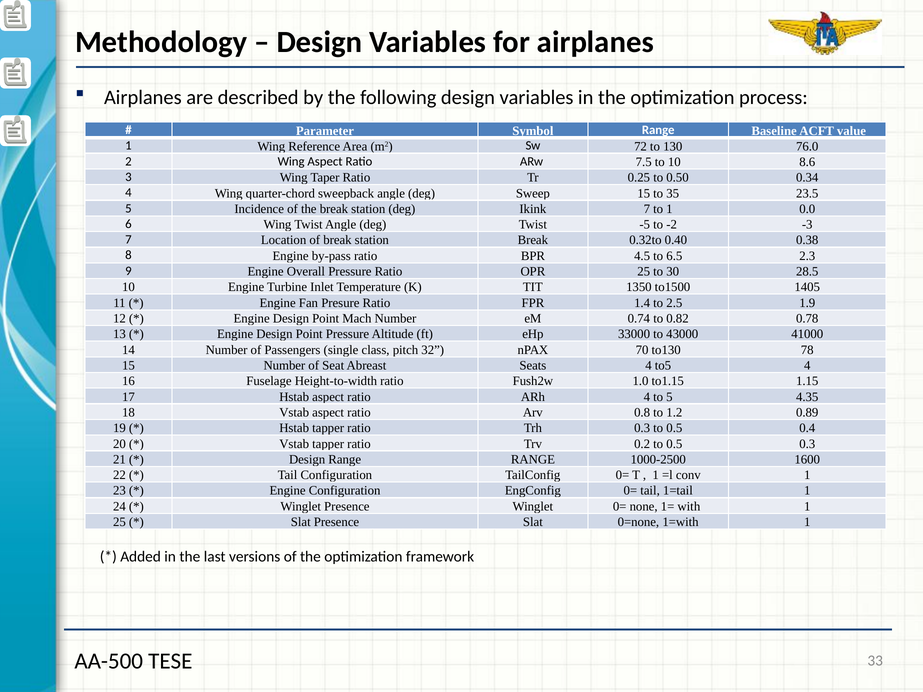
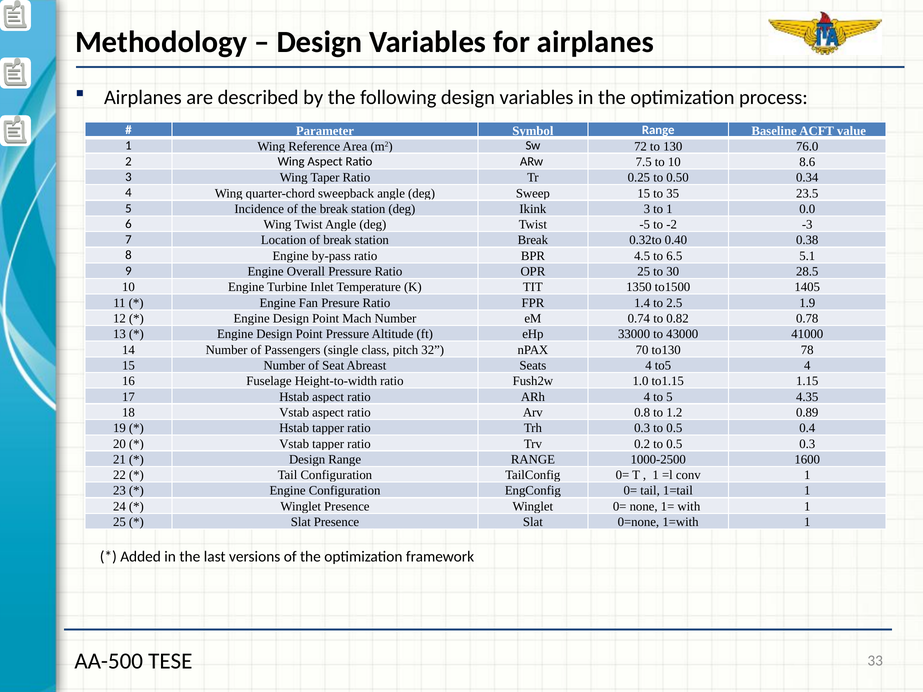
Ikink 7: 7 -> 3
2.3: 2.3 -> 5.1
